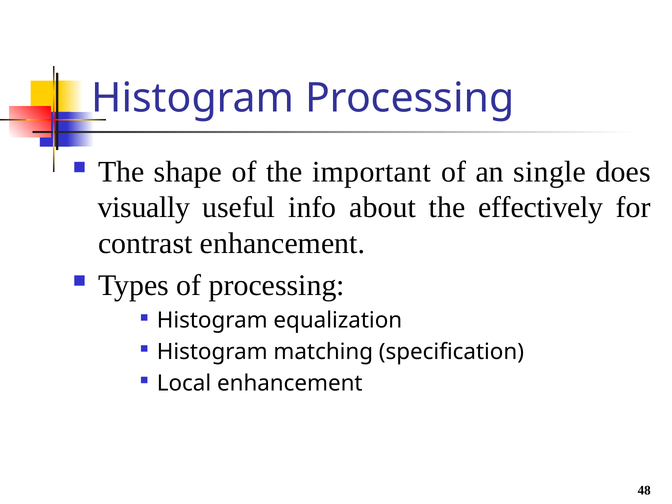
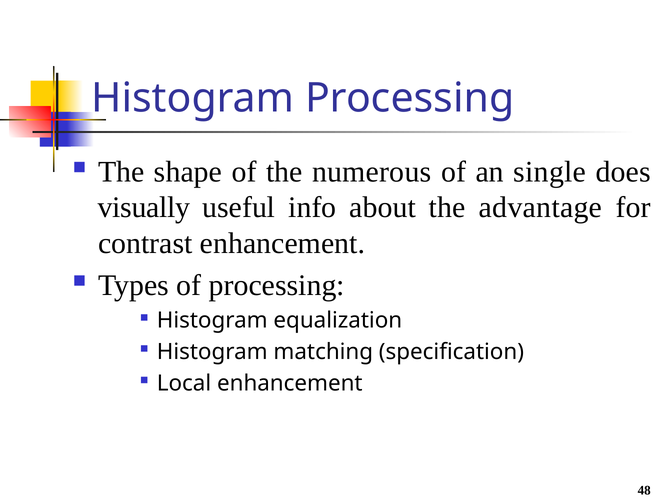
important: important -> numerous
effectively: effectively -> advantage
